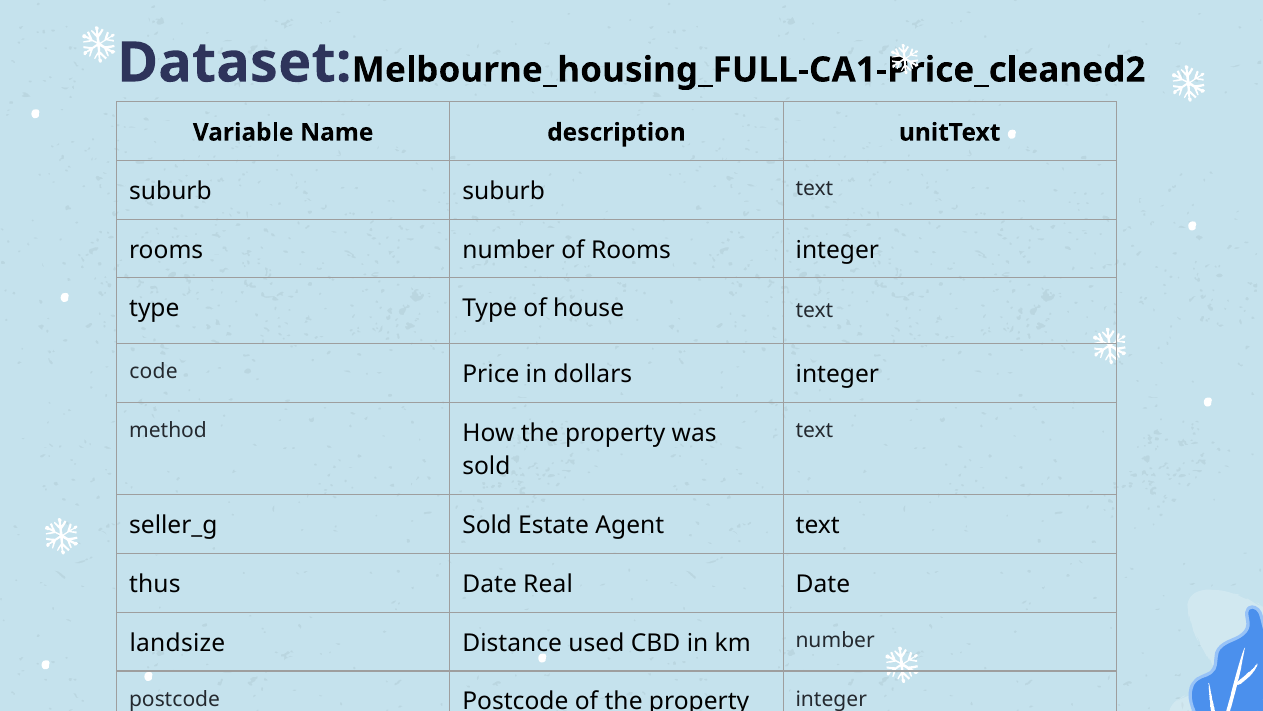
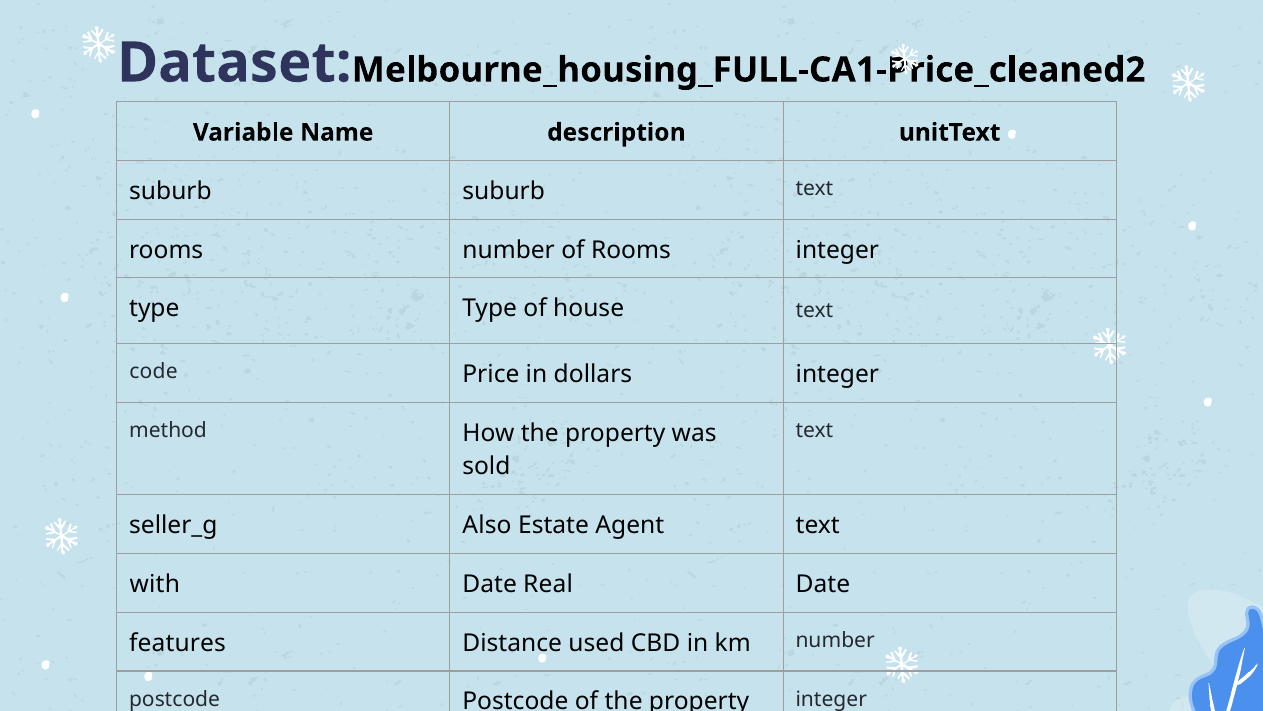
Sold at (487, 525): Sold -> Also
thus: thus -> with
landsize: landsize -> features
